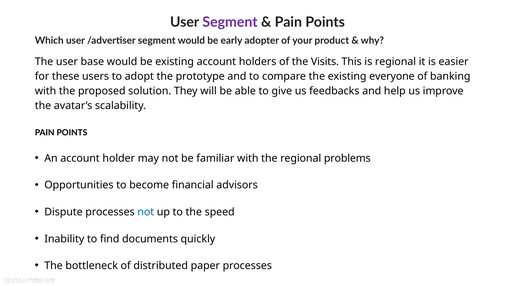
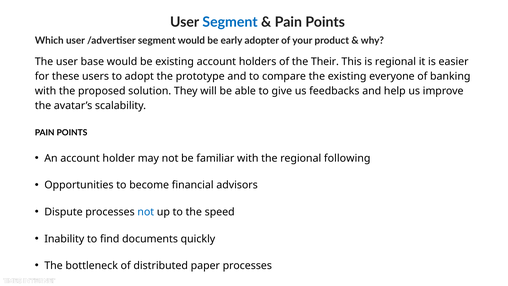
Segment at (230, 22) colour: purple -> blue
Visits: Visits -> Their
problems: problems -> following
